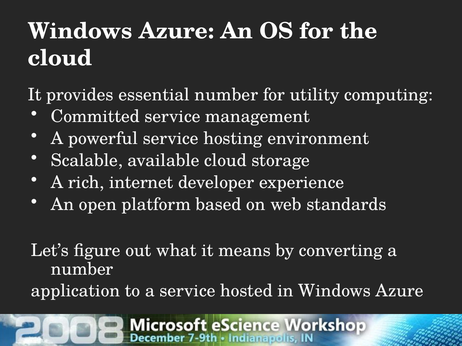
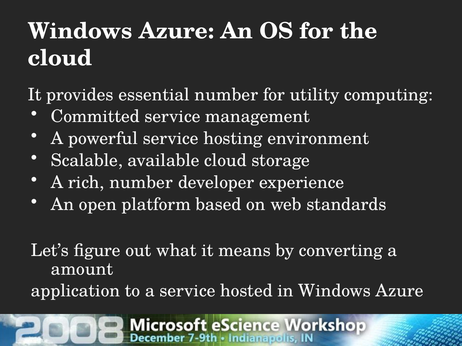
rich internet: internet -> number
number at (82, 269): number -> amount
